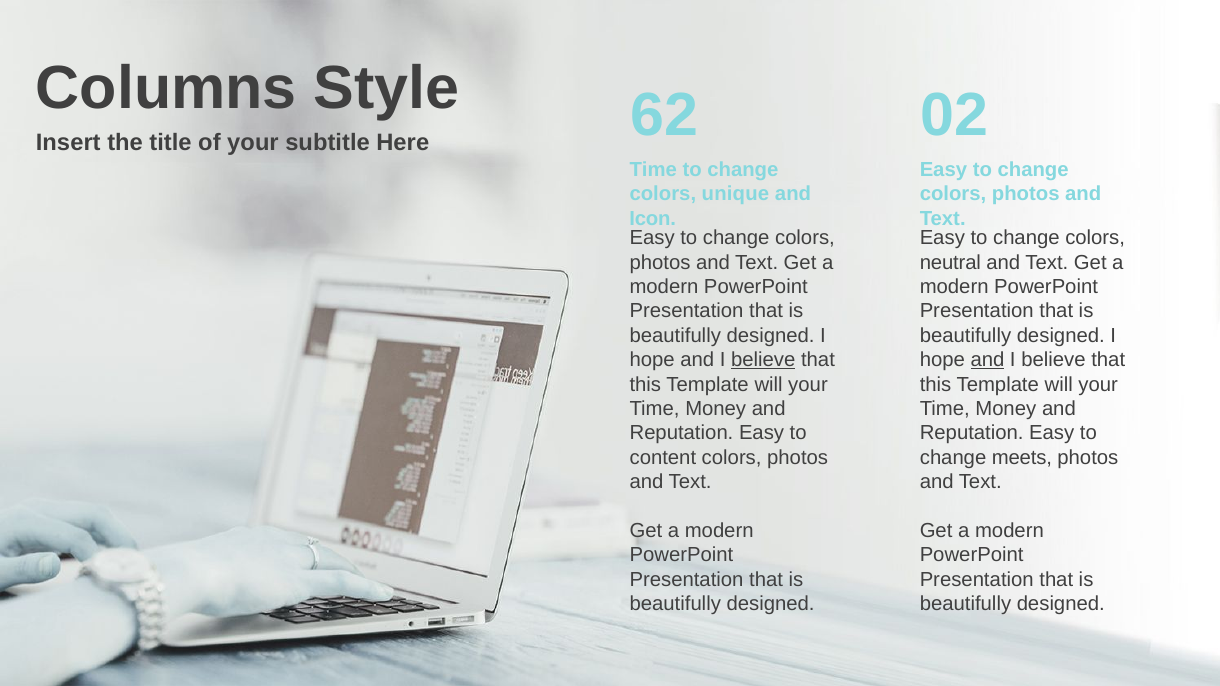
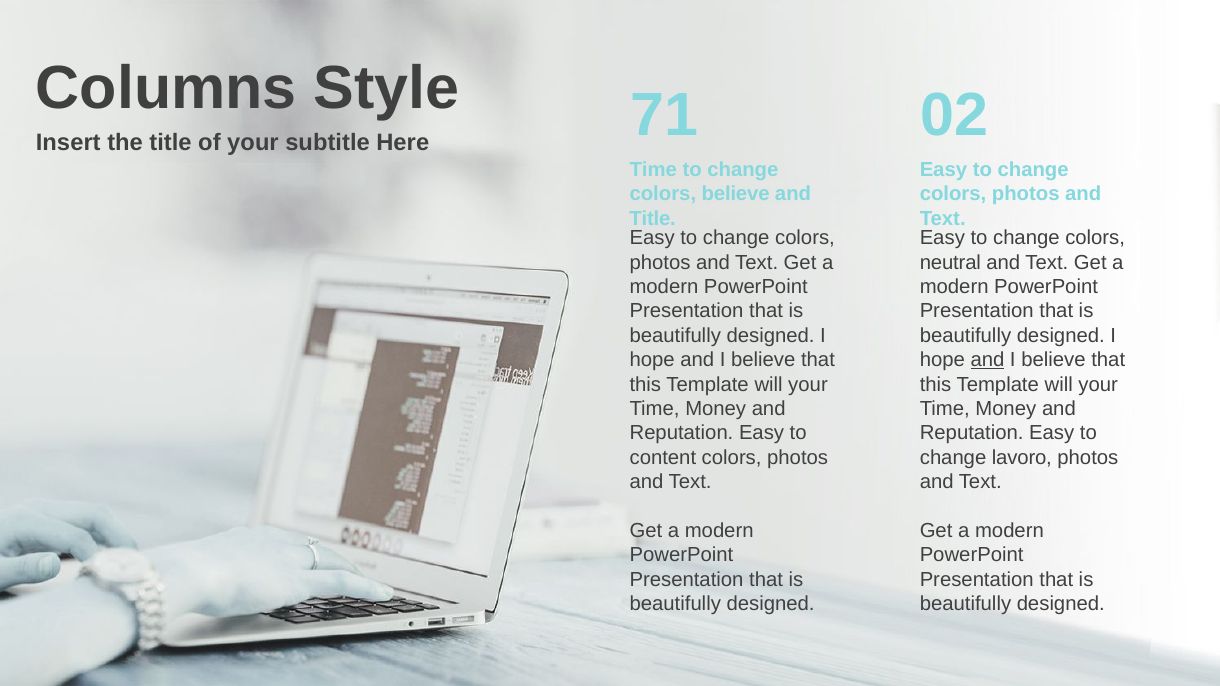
62: 62 -> 71
colors unique: unique -> believe
Icon at (653, 218): Icon -> Title
believe at (763, 360) underline: present -> none
meets: meets -> lavoro
